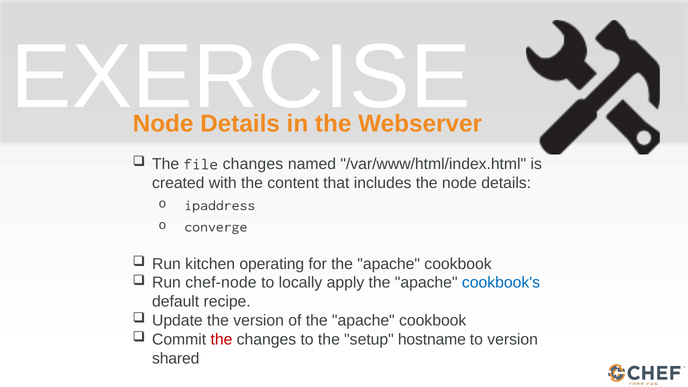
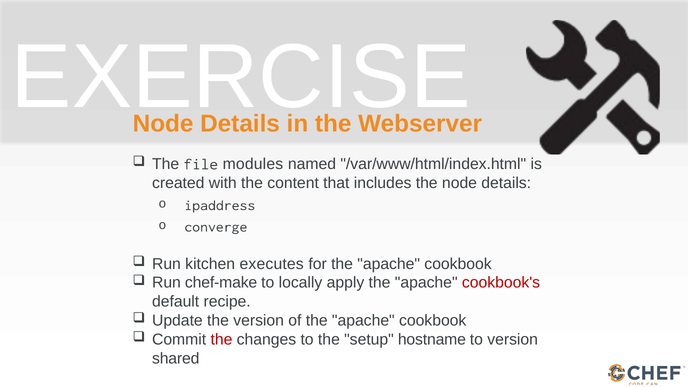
file changes: changes -> modules
operating: operating -> executes
chef-node: chef-node -> chef-make
cookbook's colour: blue -> red
